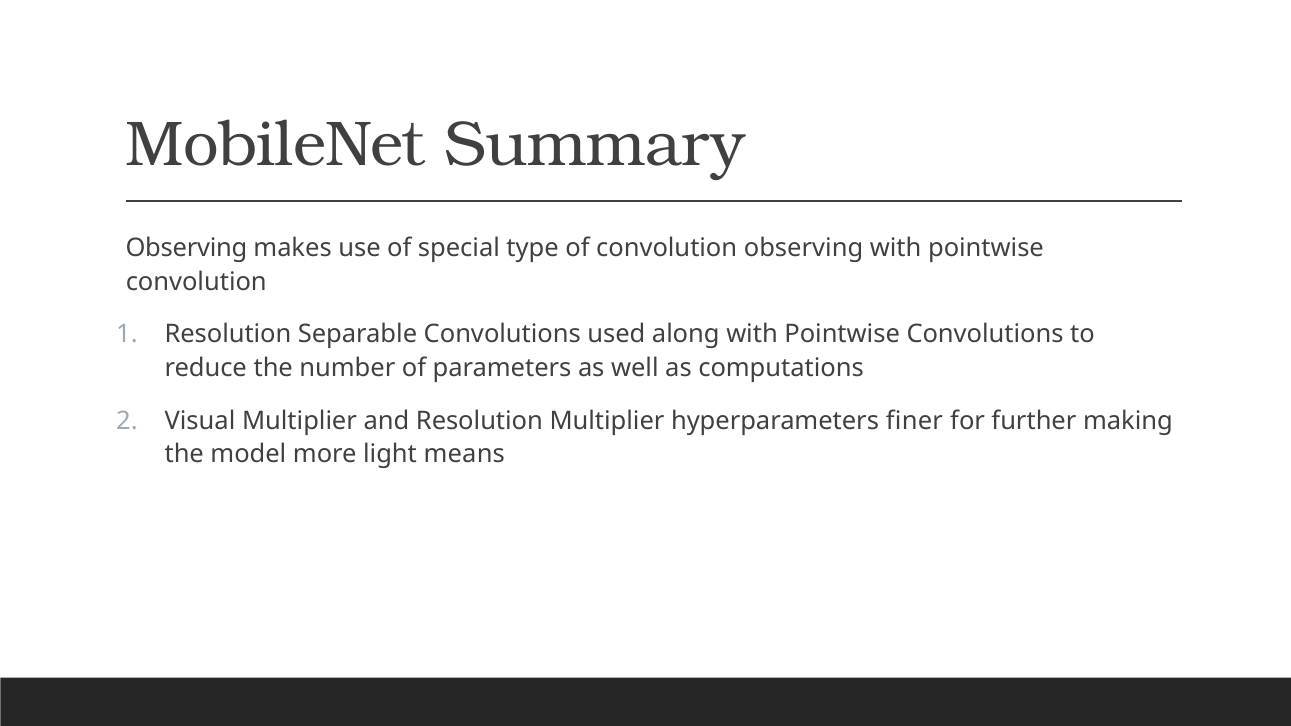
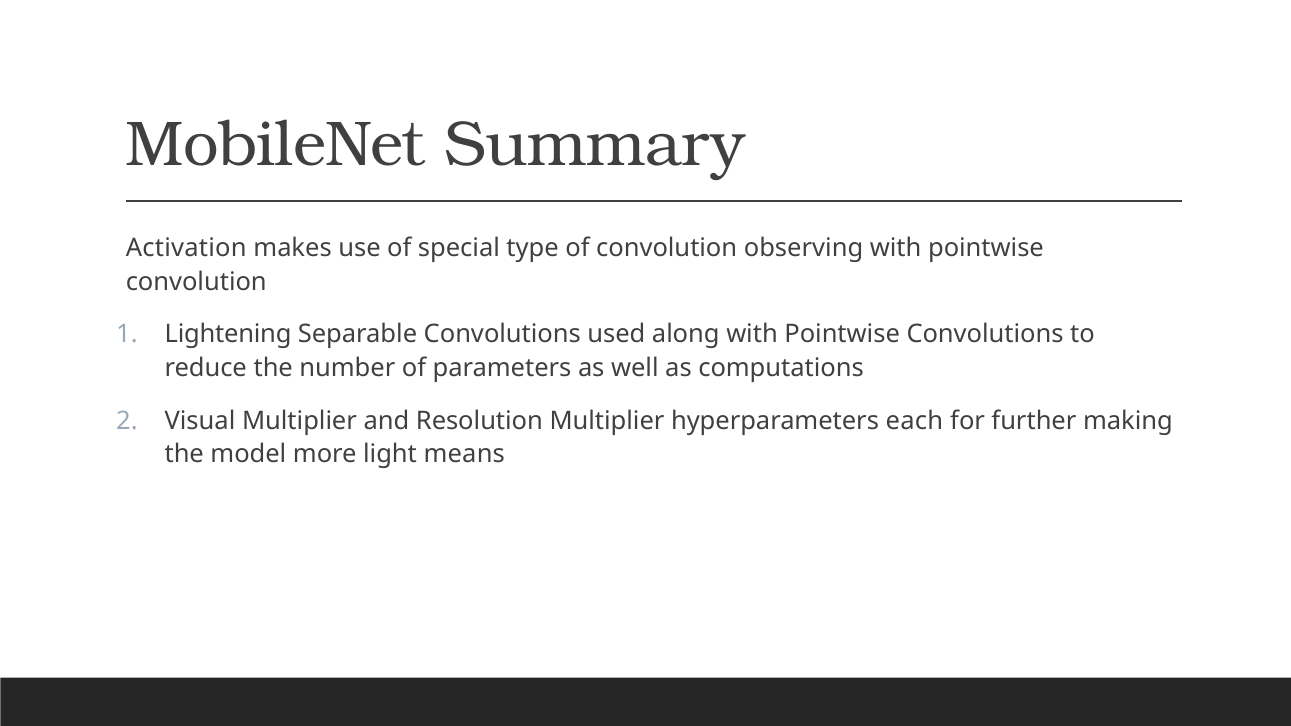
Observing at (186, 248): Observing -> Activation
Resolution at (228, 334): Resolution -> Lightening
finer: finer -> each
